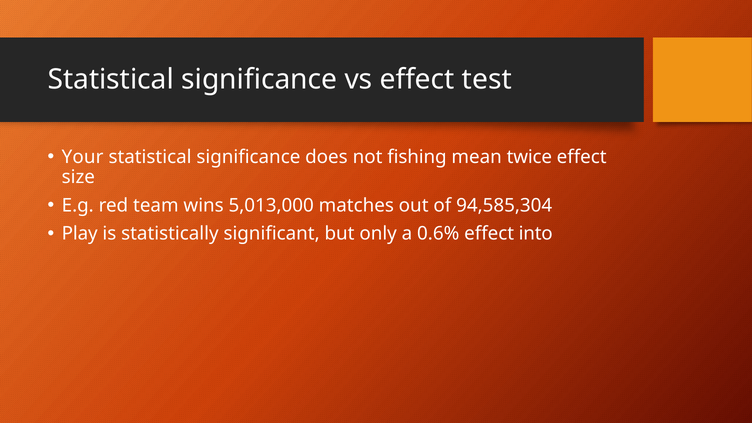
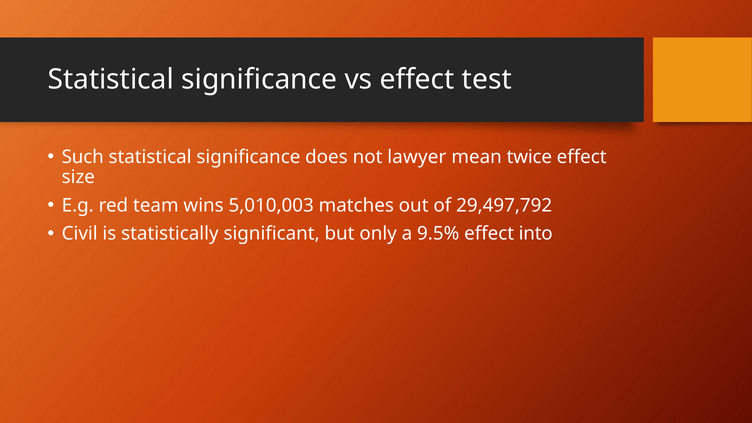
Your: Your -> Such
fishing: fishing -> lawyer
5,013,000: 5,013,000 -> 5,010,003
94,585,304: 94,585,304 -> 29,497,792
Play: Play -> Civil
0.6%: 0.6% -> 9.5%
